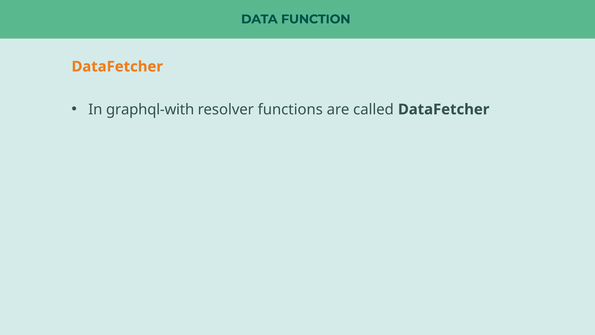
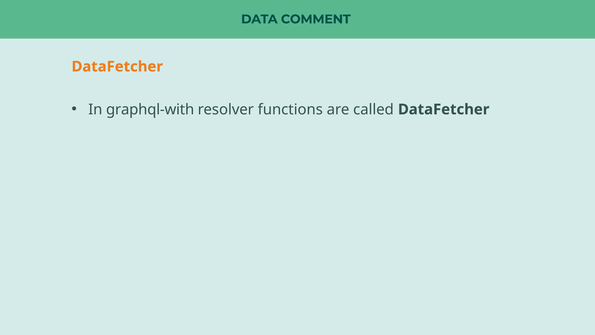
FUNCTION: FUNCTION -> COMMENT
